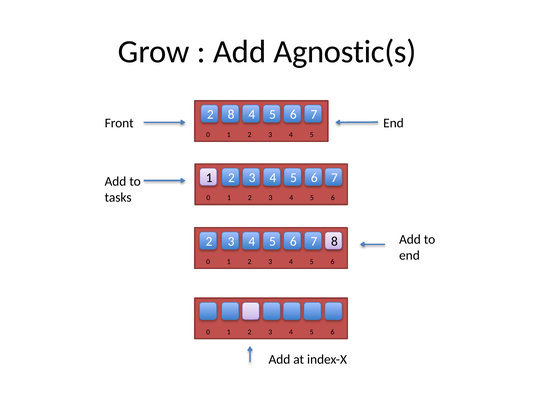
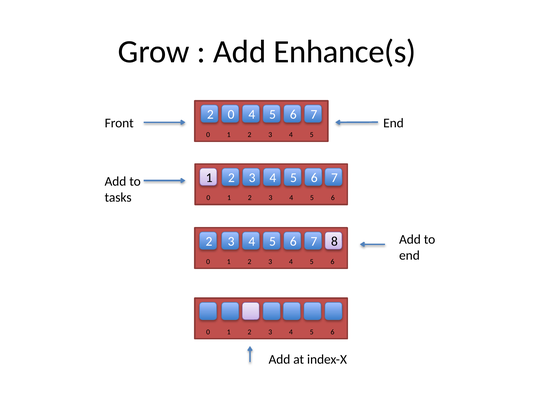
Agnostic(s: Agnostic(s -> Enhance(s
2 8: 8 -> 0
